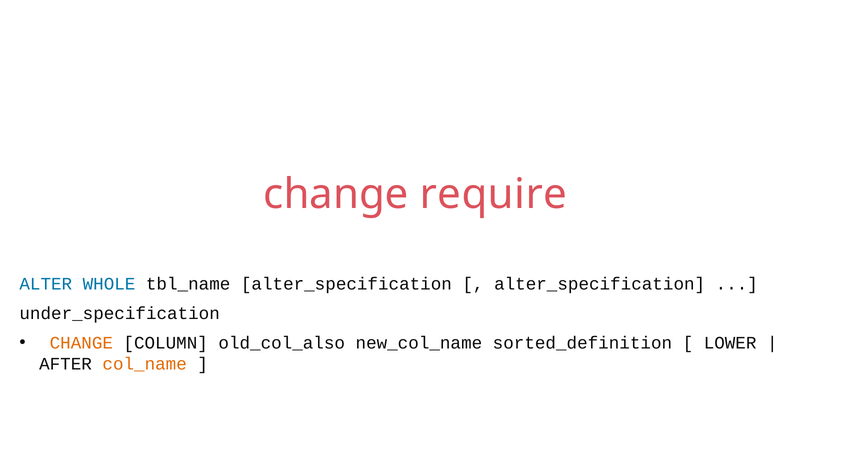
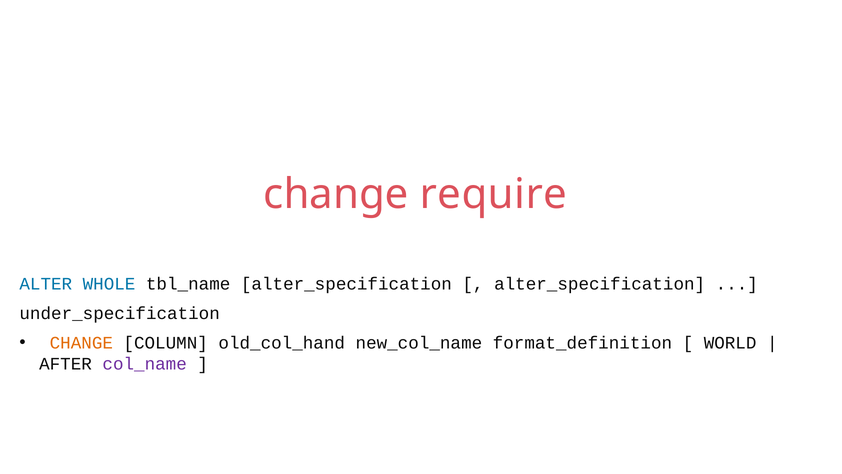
old_col_also: old_col_also -> old_col_hand
sorted_definition: sorted_definition -> format_definition
LOWER: LOWER -> WORLD
col_name colour: orange -> purple
